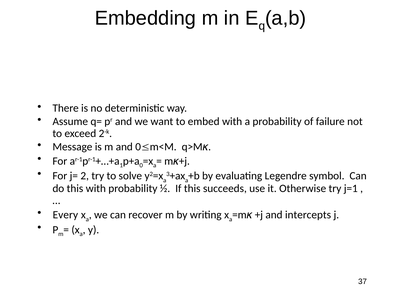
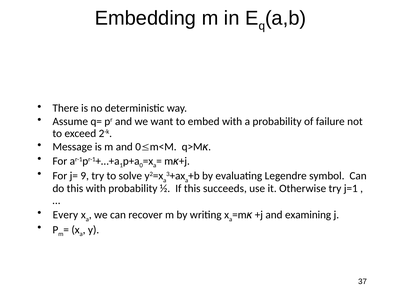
2: 2 -> 9
intercepts: intercepts -> examining
